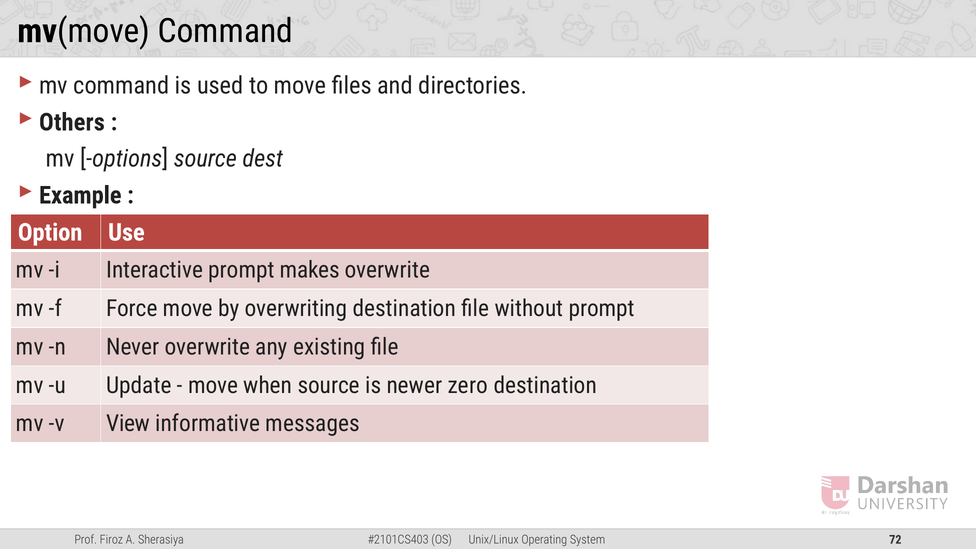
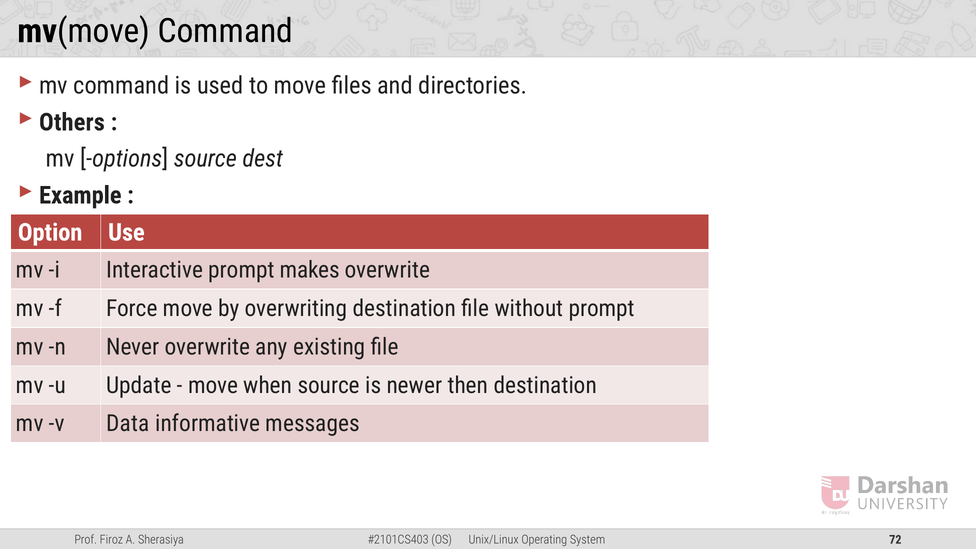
zero: zero -> then
View: View -> Data
